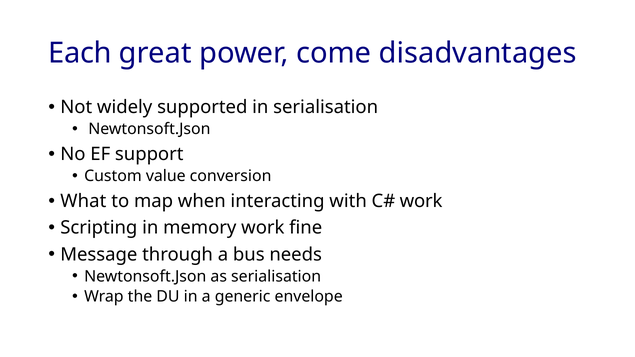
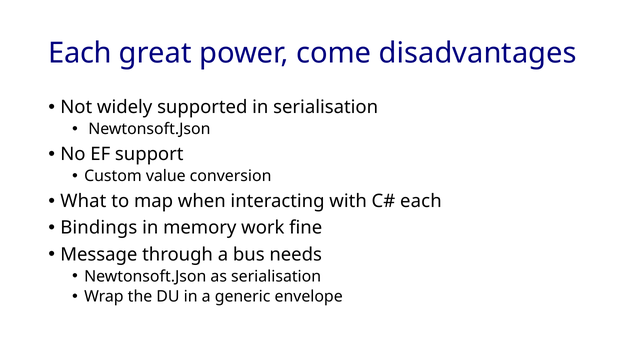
work at (421, 201): work -> each
Scripting: Scripting -> Bindings
